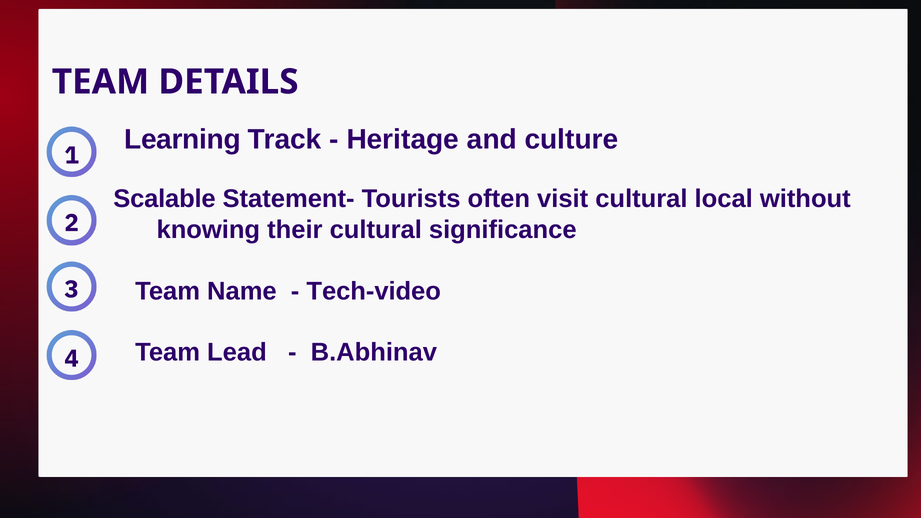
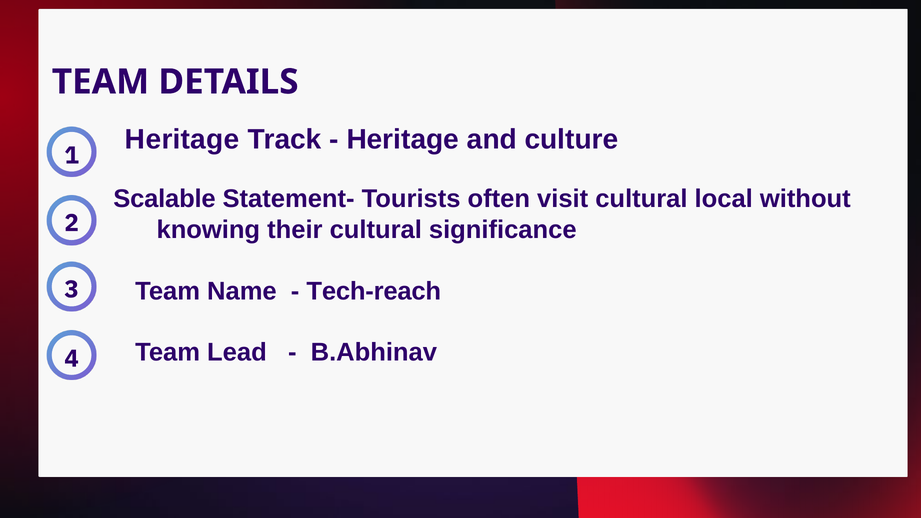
Learning at (183, 139): Learning -> Heritage
Tech-video: Tech-video -> Tech-reach
